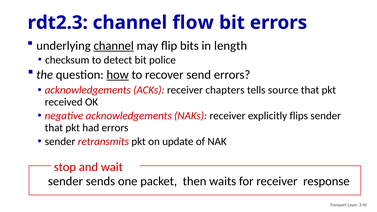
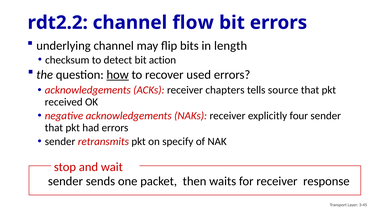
rdt2.3: rdt2.3 -> rdt2.2
channel at (114, 46) underline: present -> none
police: police -> action
send: send -> used
flips: flips -> four
update: update -> specify
